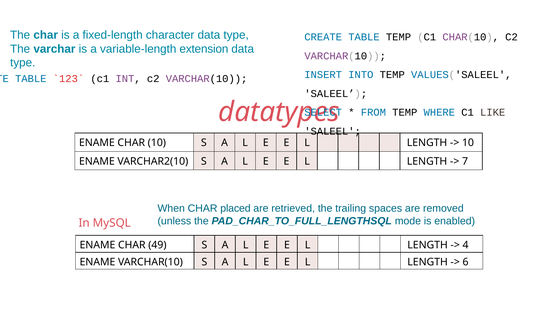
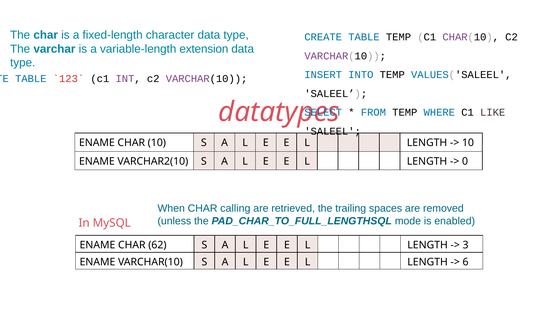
7: 7 -> 0
placed: placed -> calling
49: 49 -> 62
4: 4 -> 3
